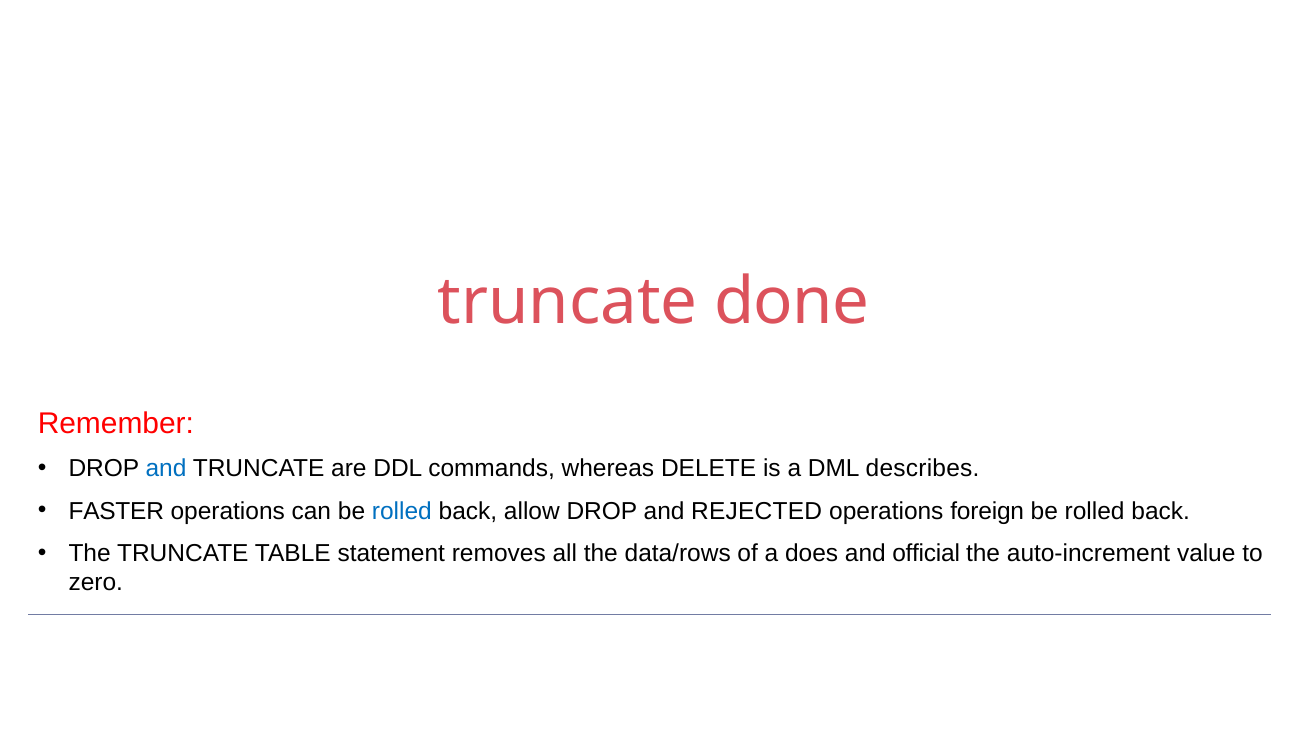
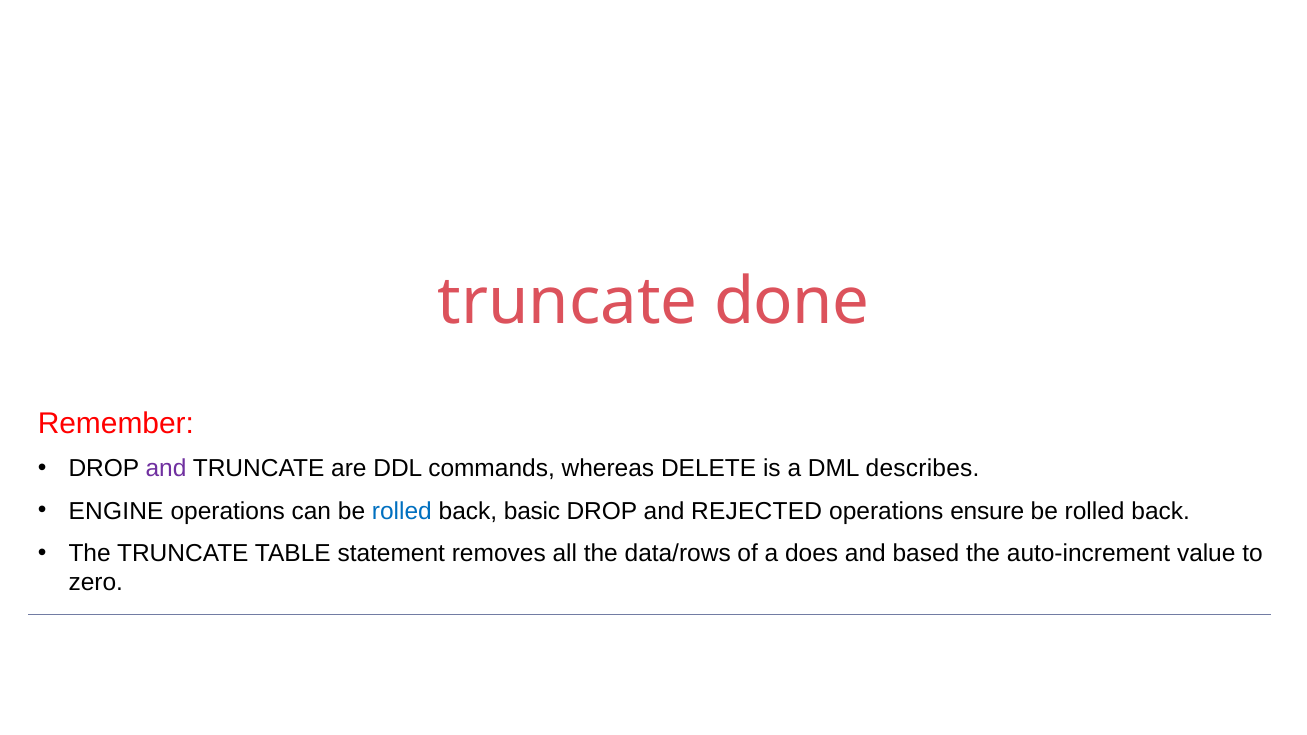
and at (166, 469) colour: blue -> purple
FASTER: FASTER -> ENGINE
allow: allow -> basic
foreign: foreign -> ensure
official: official -> based
